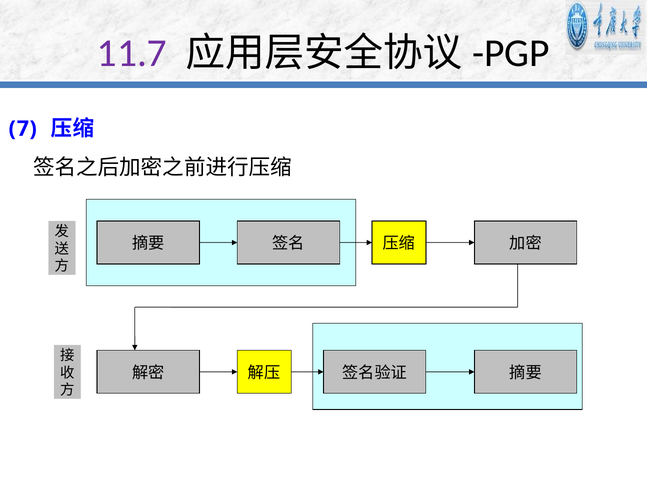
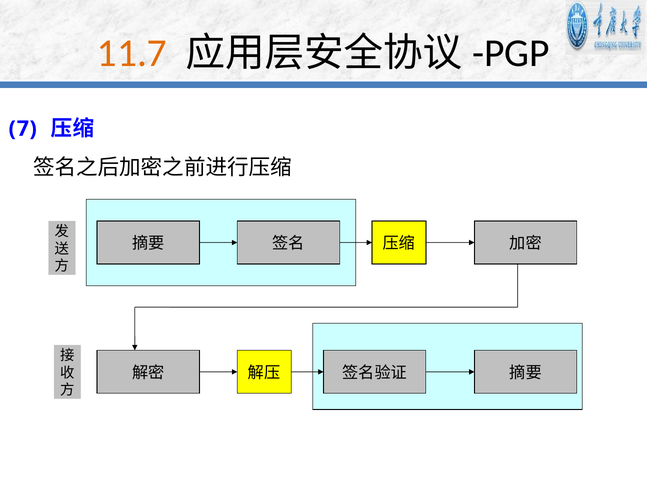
11.7 colour: purple -> orange
